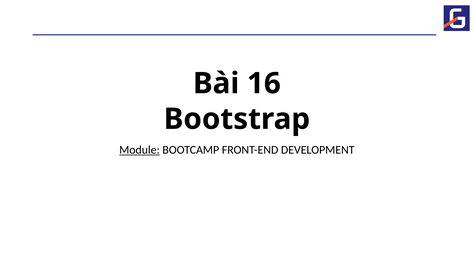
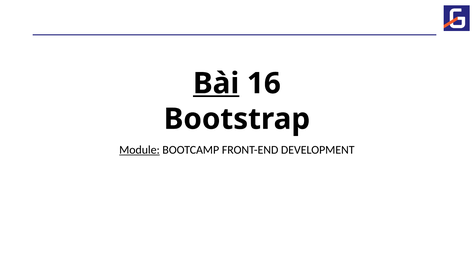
Bài underline: none -> present
